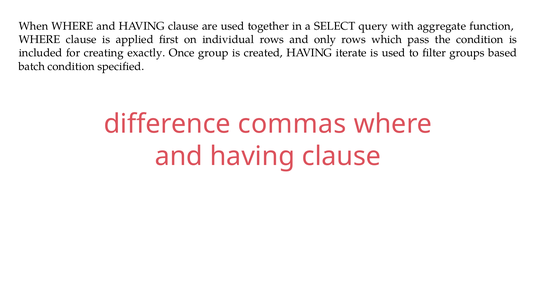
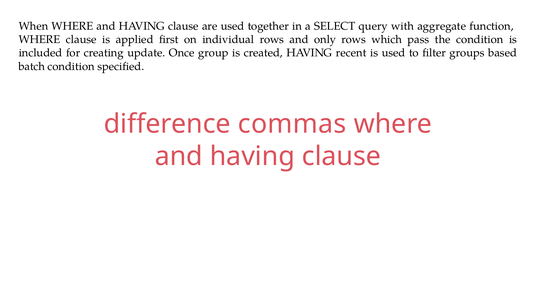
exactly: exactly -> update
iterate: iterate -> recent
